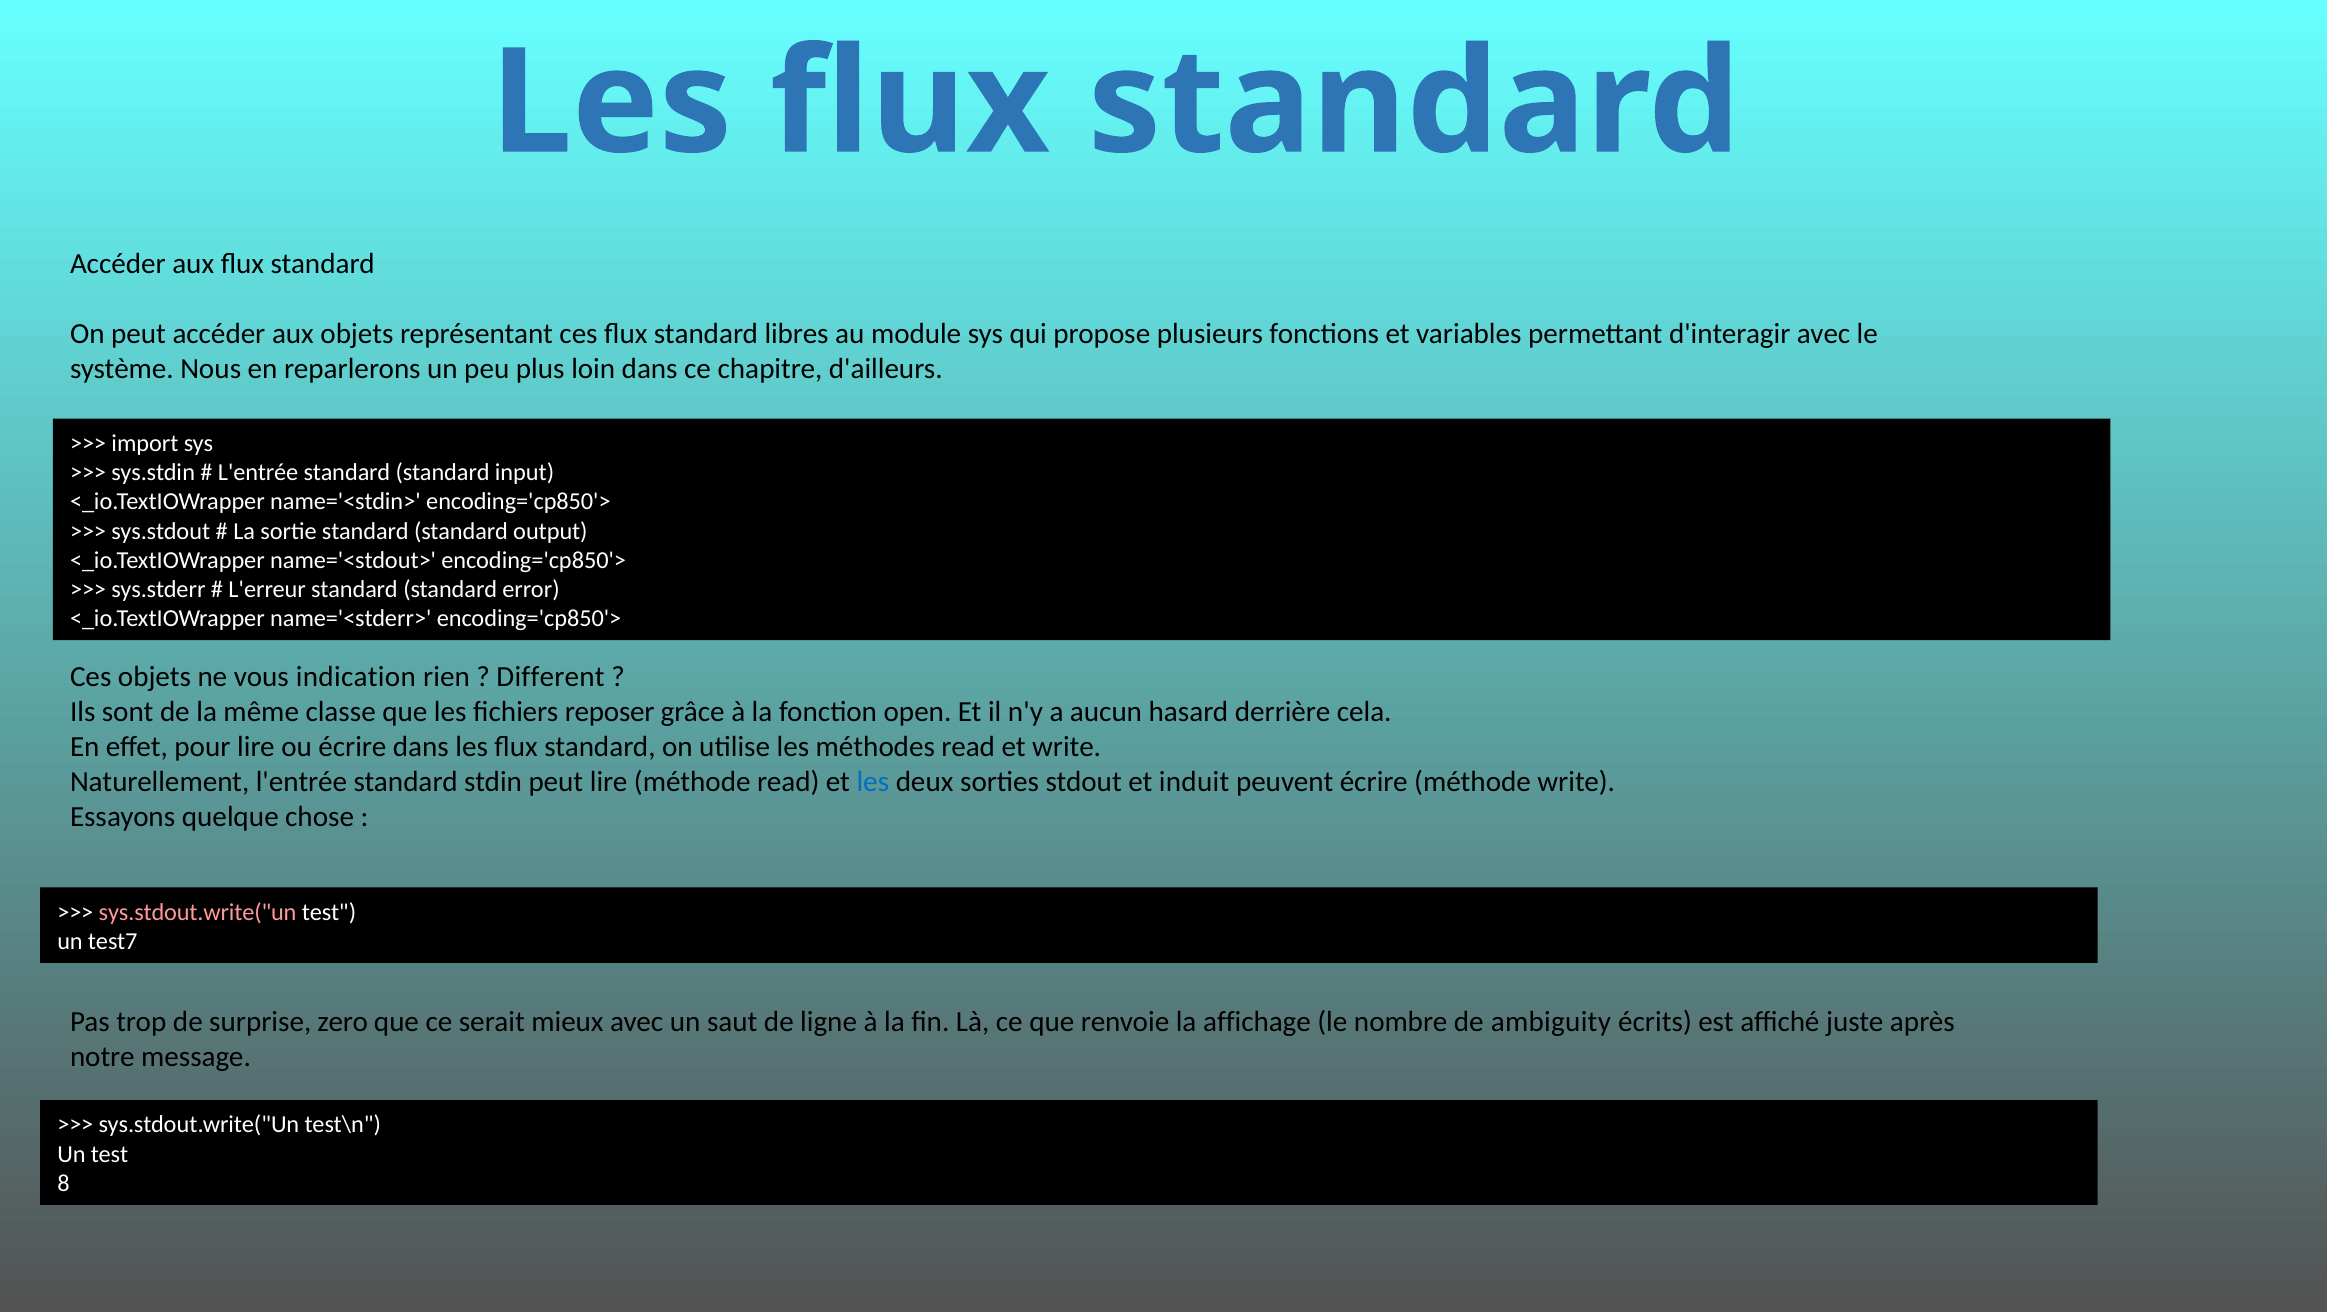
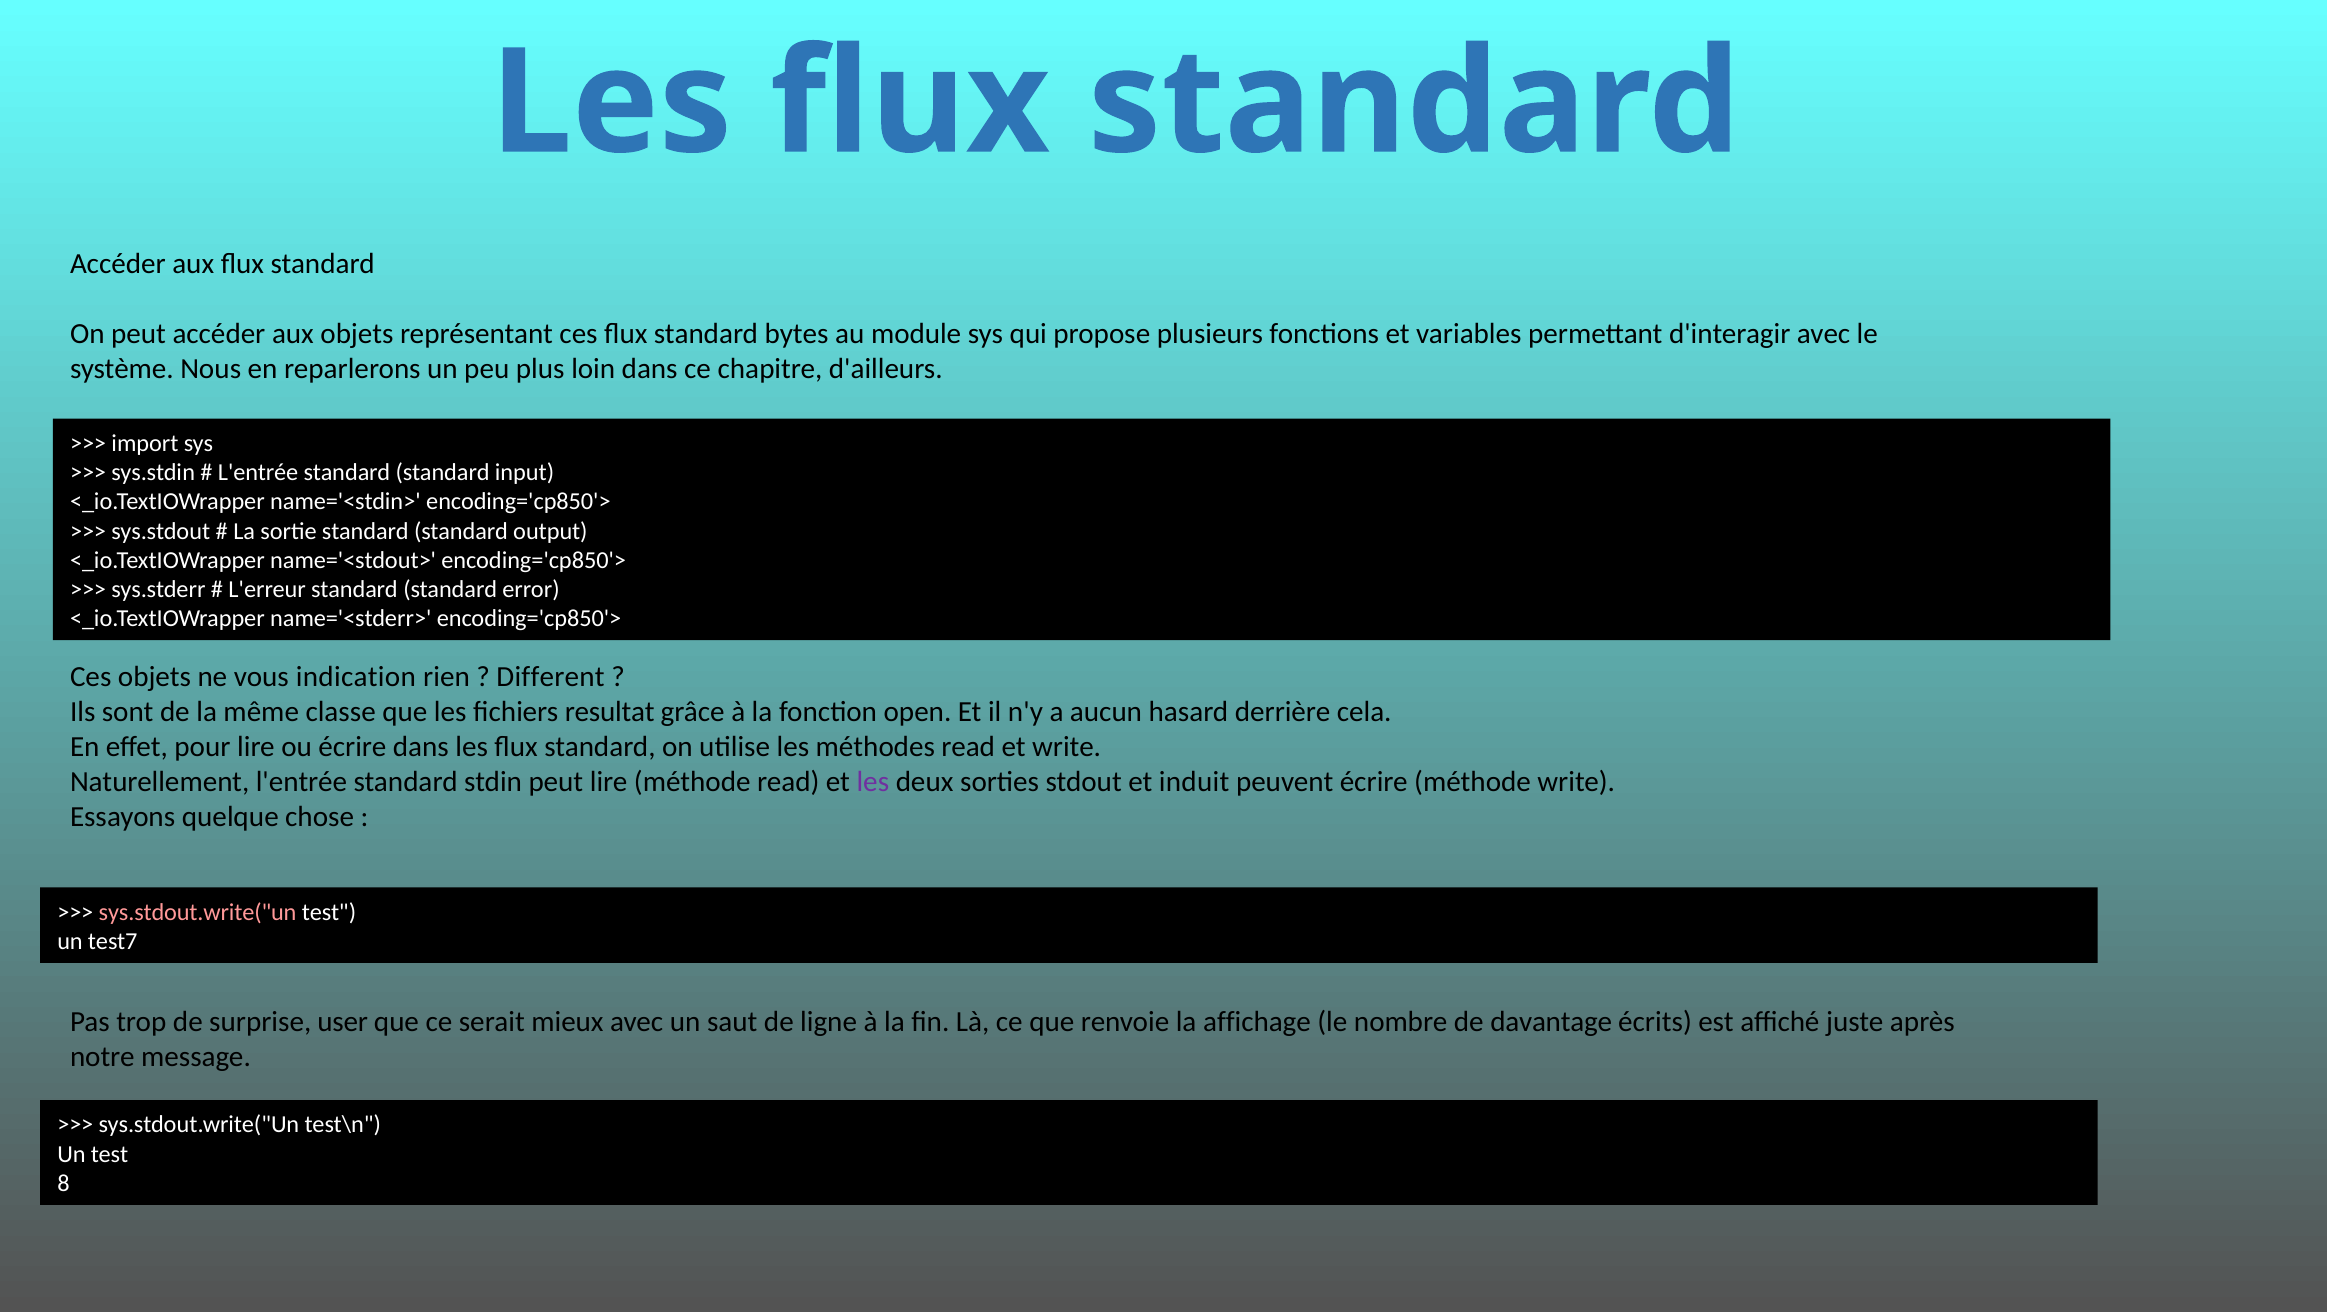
libres: libres -> bytes
reposer: reposer -> resultat
les at (873, 782) colour: blue -> purple
zero: zero -> user
ambiguity: ambiguity -> davantage
